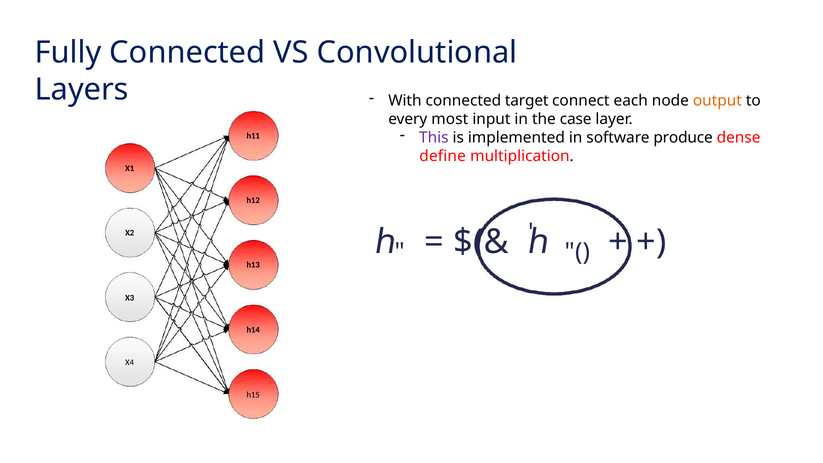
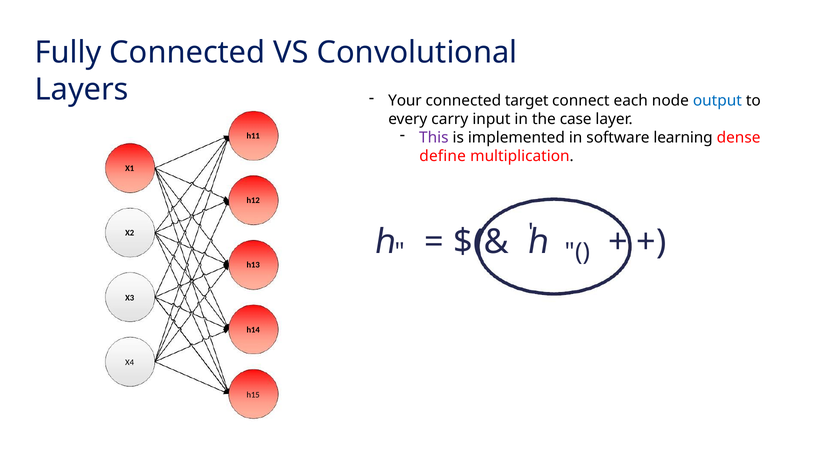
With: With -> Your
output colour: orange -> blue
most: most -> carry
produce: produce -> learning
